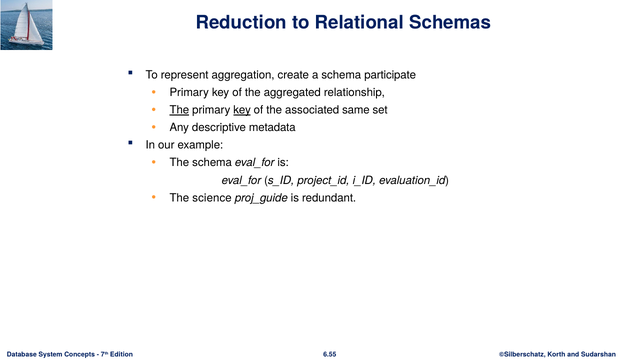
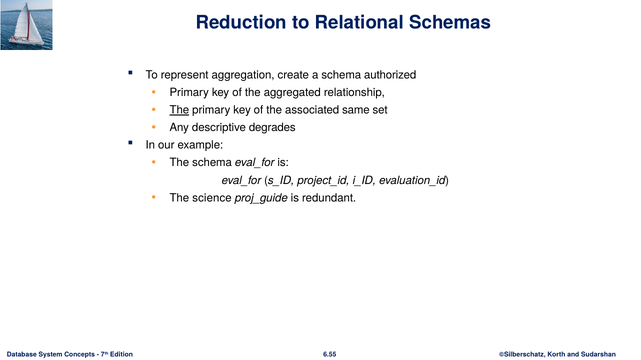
participate: participate -> authorized
key at (242, 110) underline: present -> none
metadata: metadata -> degrades
